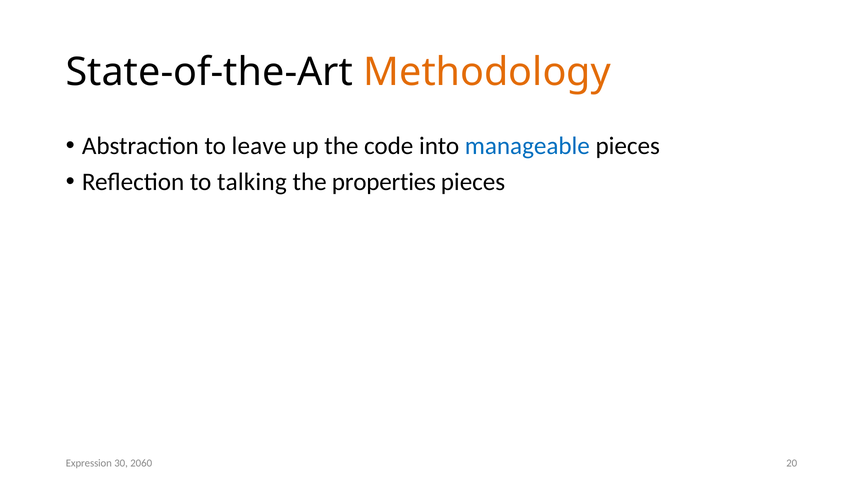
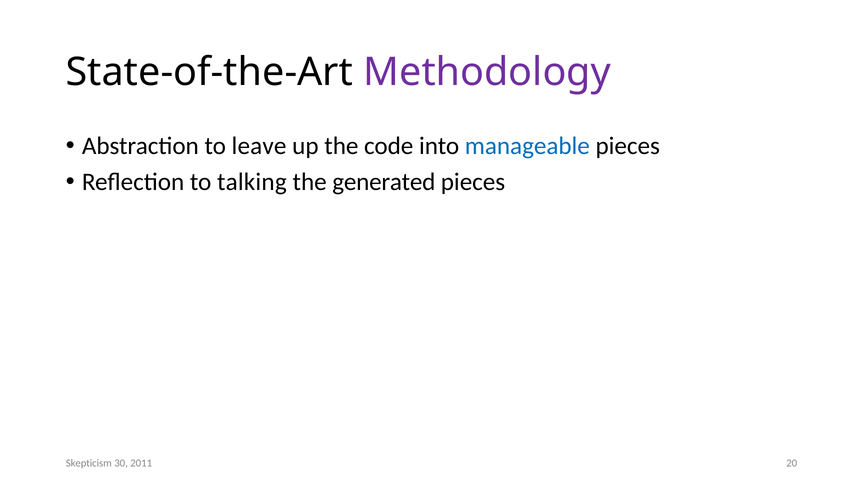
Methodology colour: orange -> purple
properties: properties -> generated
Expression: Expression -> Skepticism
2060: 2060 -> 2011
